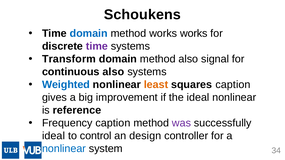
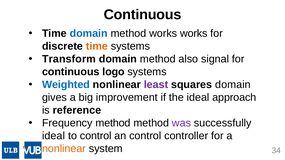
Schoukens at (142, 15): Schoukens -> Continuous
time at (97, 46) colour: purple -> orange
continuous also: also -> logo
least colour: orange -> purple
squares caption: caption -> domain
ideal nonlinear: nonlinear -> approach
Frequency caption: caption -> method
an design: design -> control
nonlinear at (64, 149) colour: blue -> orange
